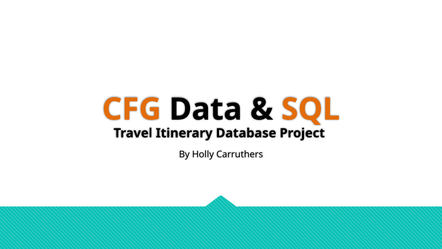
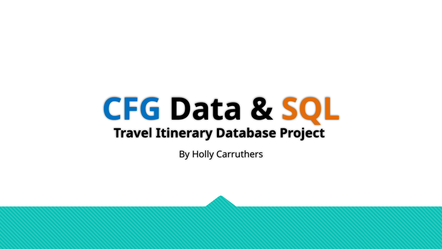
CFG colour: orange -> blue
